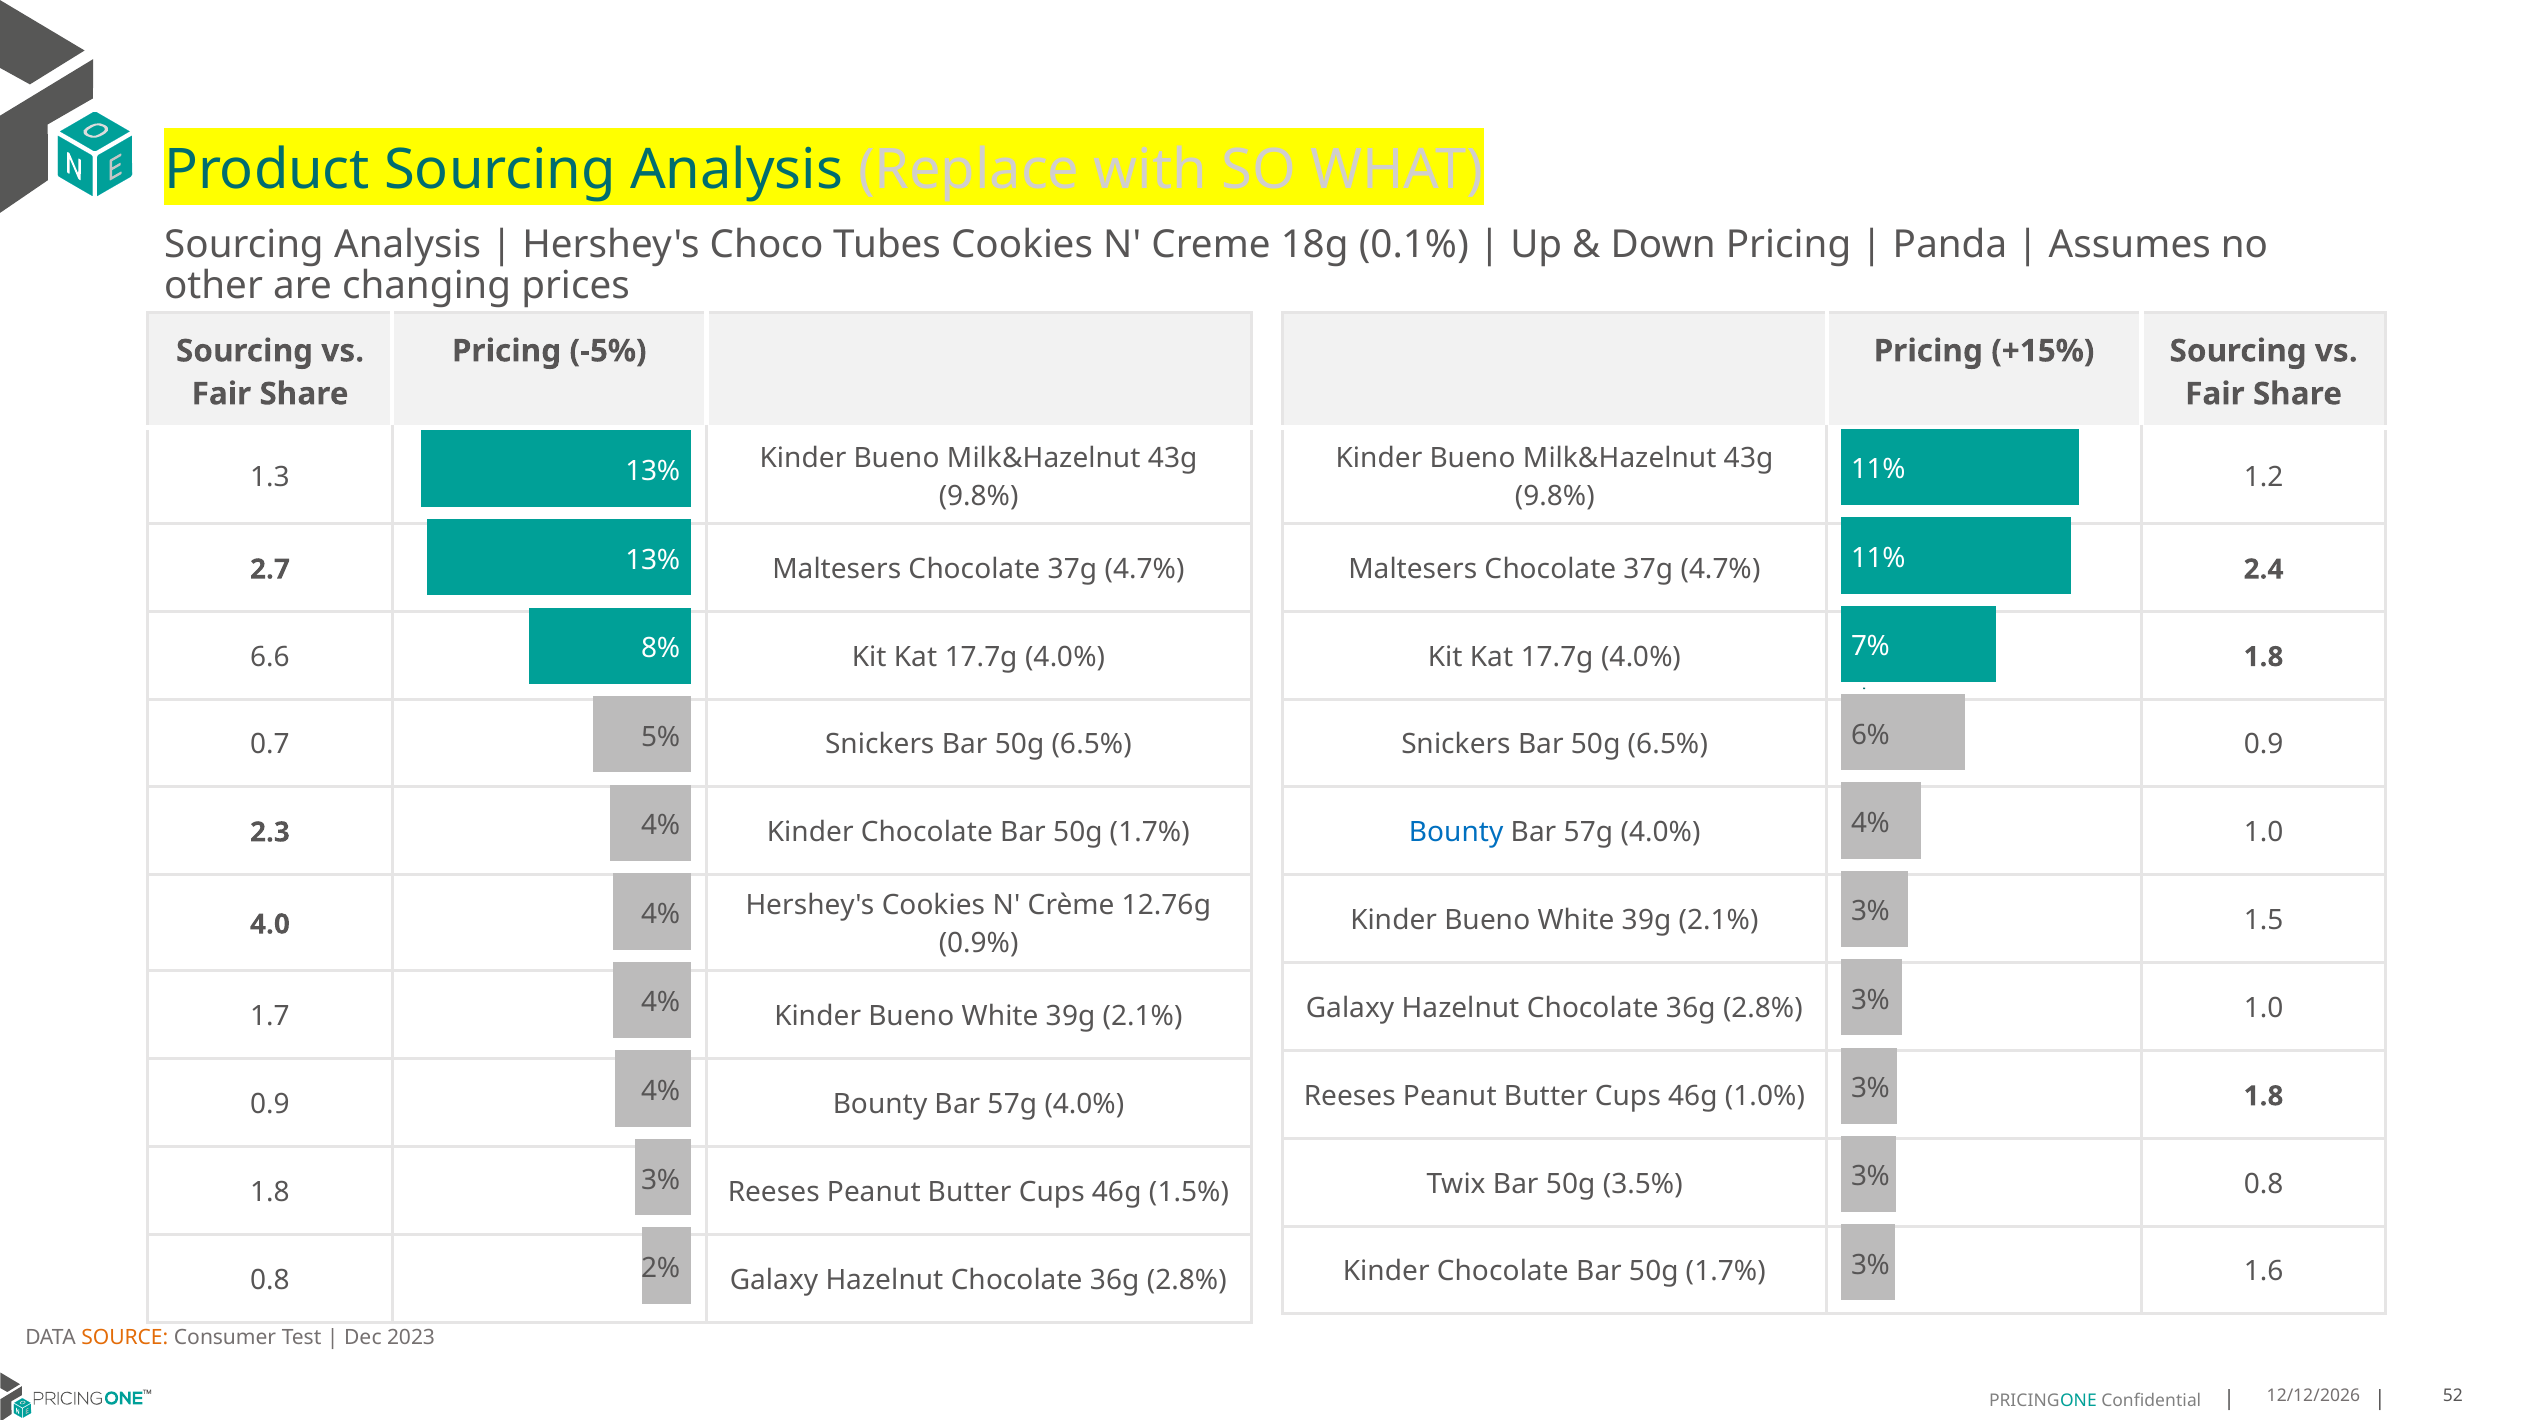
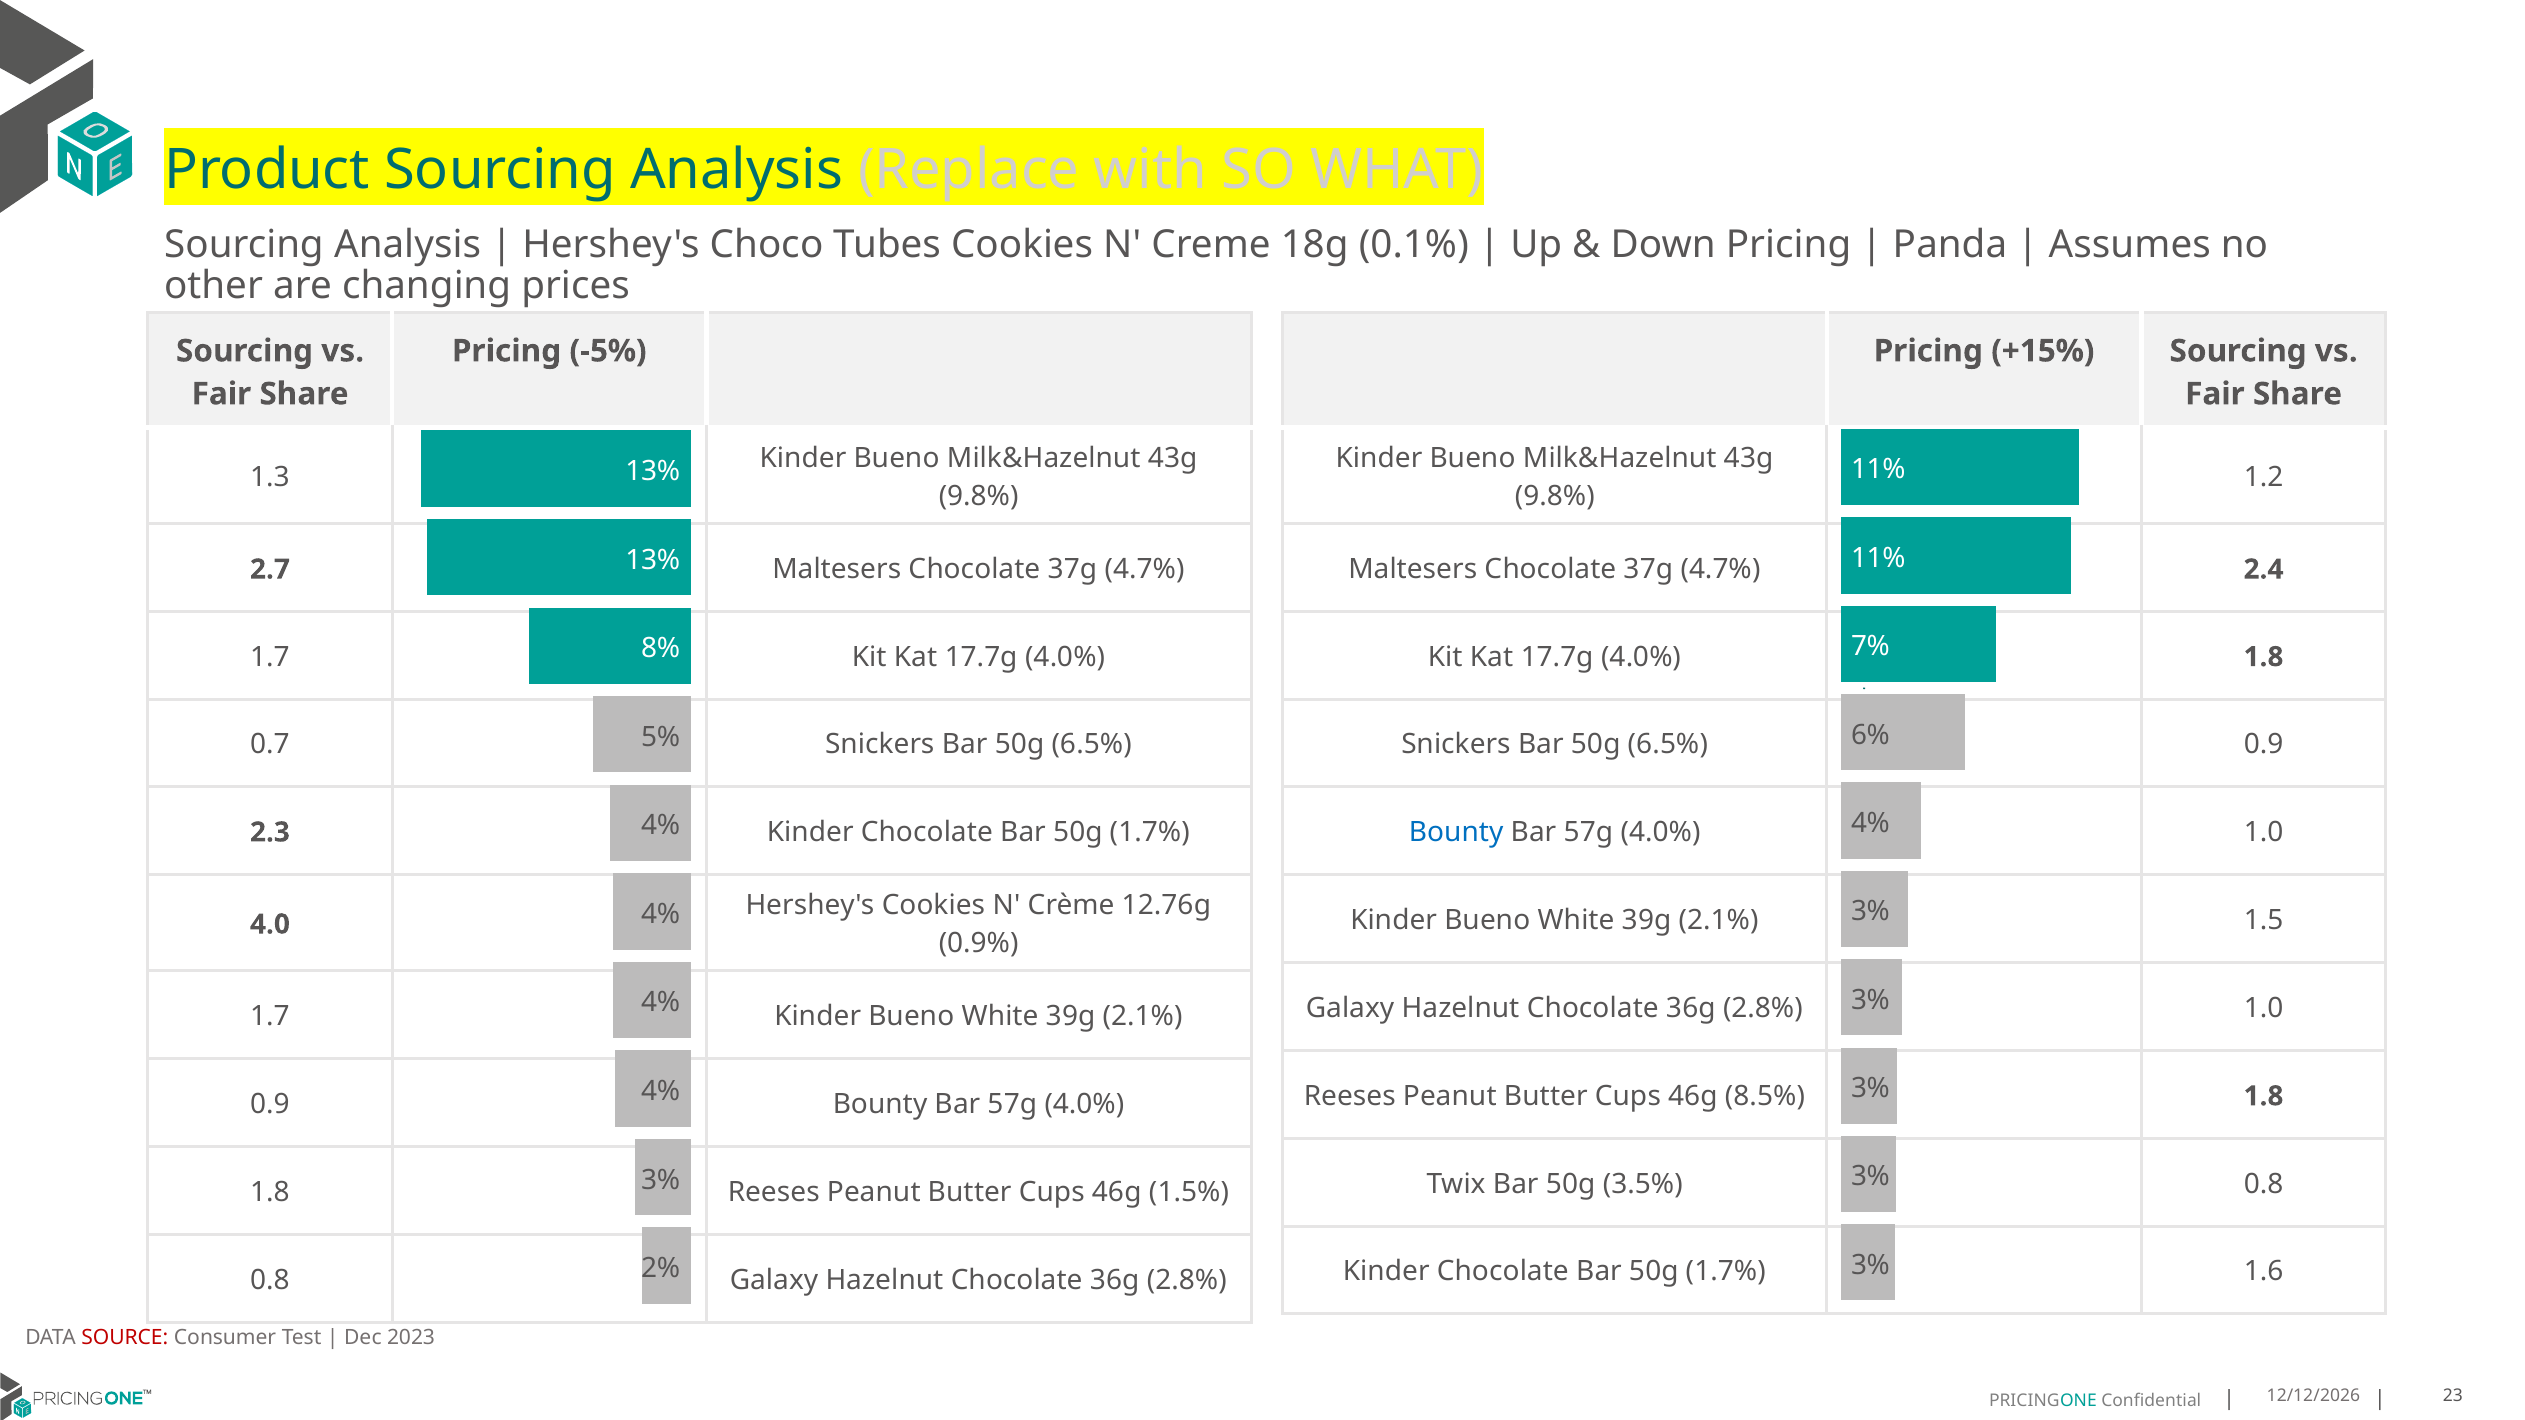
6.6 at (270, 657): 6.6 -> 1.7
1.0%: 1.0% -> 8.5%
SOURCE colour: orange -> red
52: 52 -> 23
